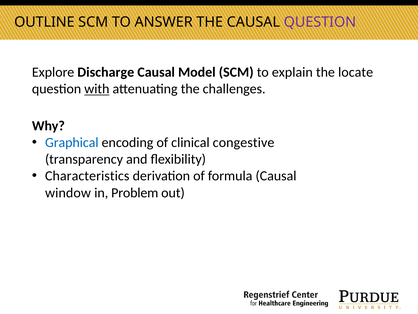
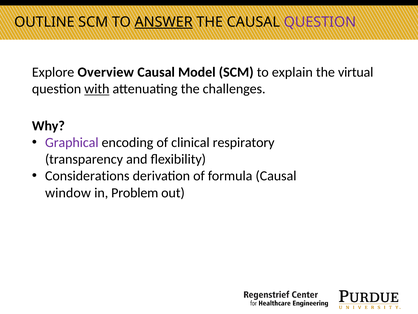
ANSWER underline: none -> present
Discharge: Discharge -> Overview
locate: locate -> virtual
Graphical colour: blue -> purple
congestive: congestive -> respiratory
Characteristics: Characteristics -> Considerations
